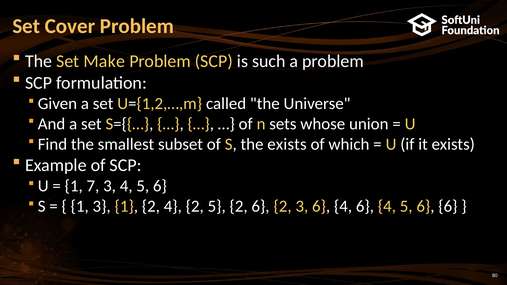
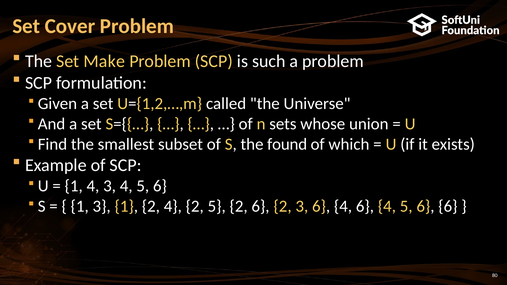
the exists: exists -> found
1 7: 7 -> 4
